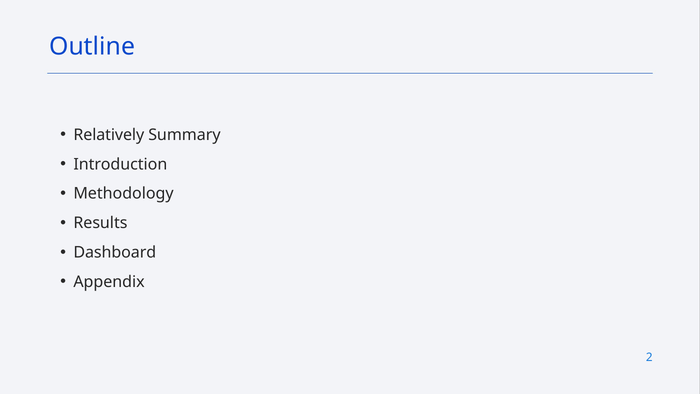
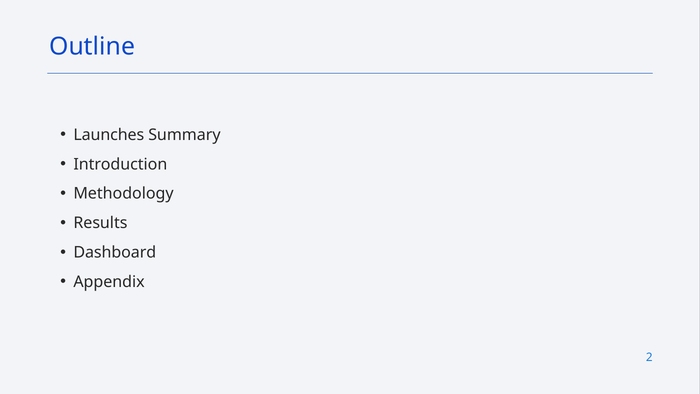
Relatively: Relatively -> Launches
